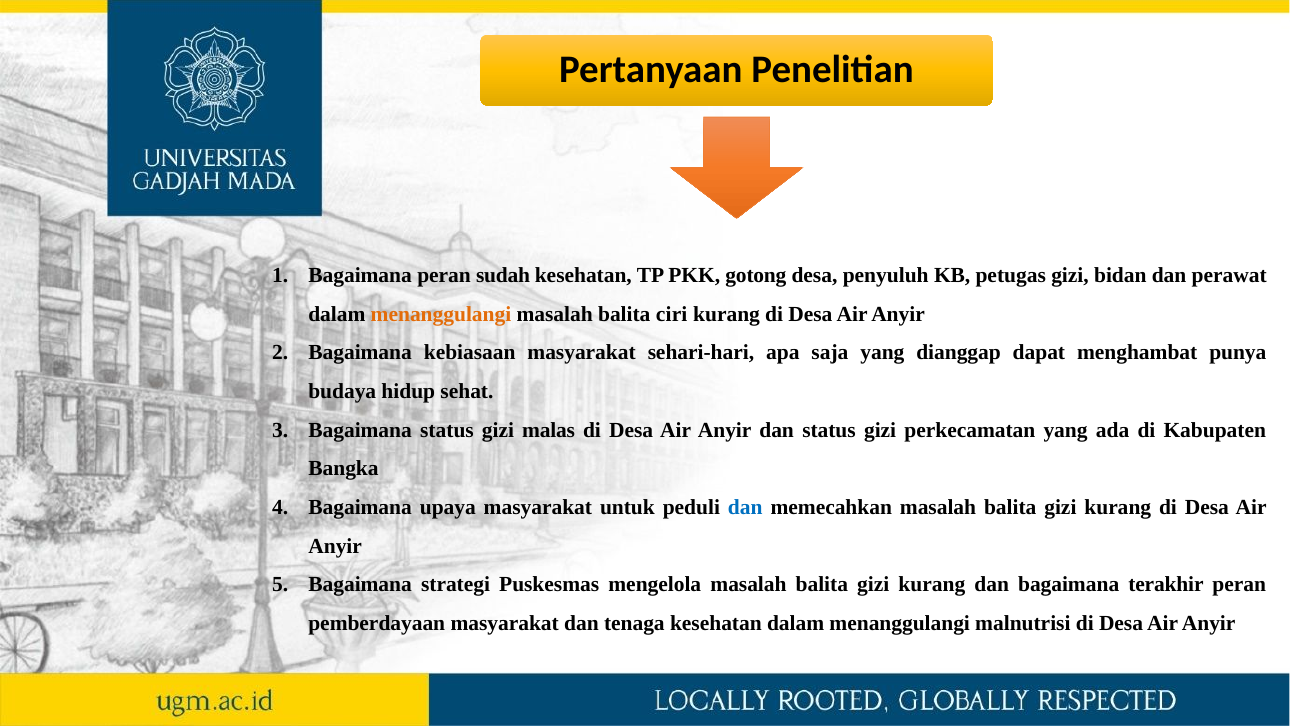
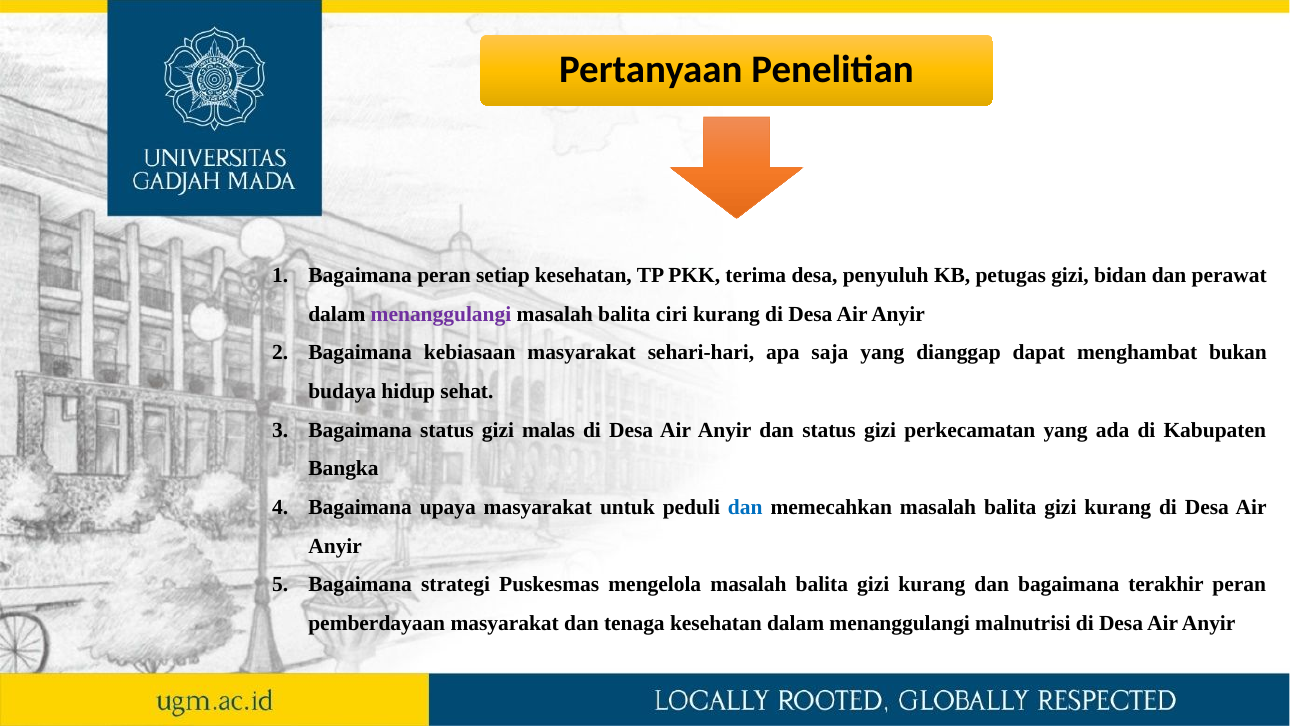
sudah: sudah -> setiap
gotong: gotong -> terima
menanggulangi at (441, 314) colour: orange -> purple
punya: punya -> bukan
